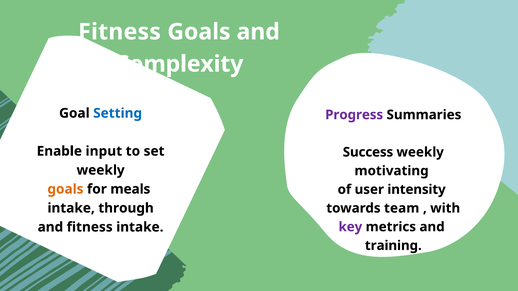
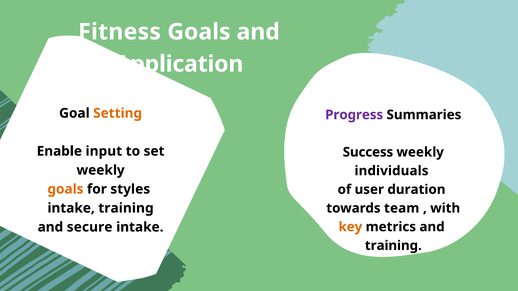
Complexity: Complexity -> Application
Setting colour: blue -> orange
motivating: motivating -> individuals
meals: meals -> styles
intensity: intensity -> duration
intake through: through -> training
key colour: purple -> orange
and fitness: fitness -> secure
